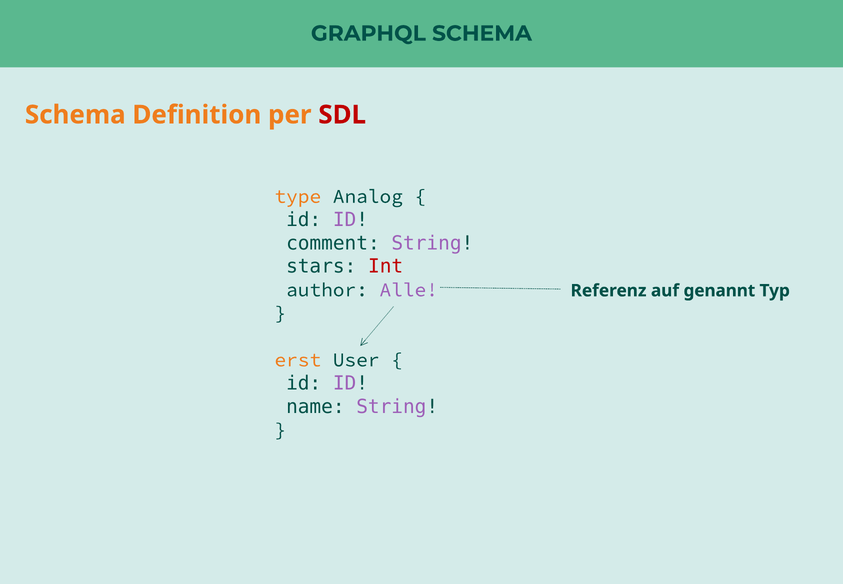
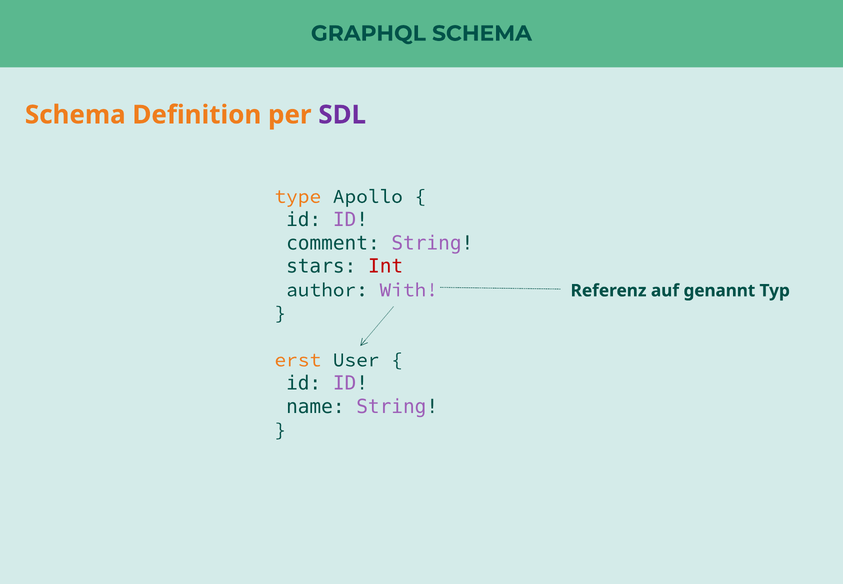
SDL colour: red -> purple
Analog: Analog -> Apollo
Alle: Alle -> With
